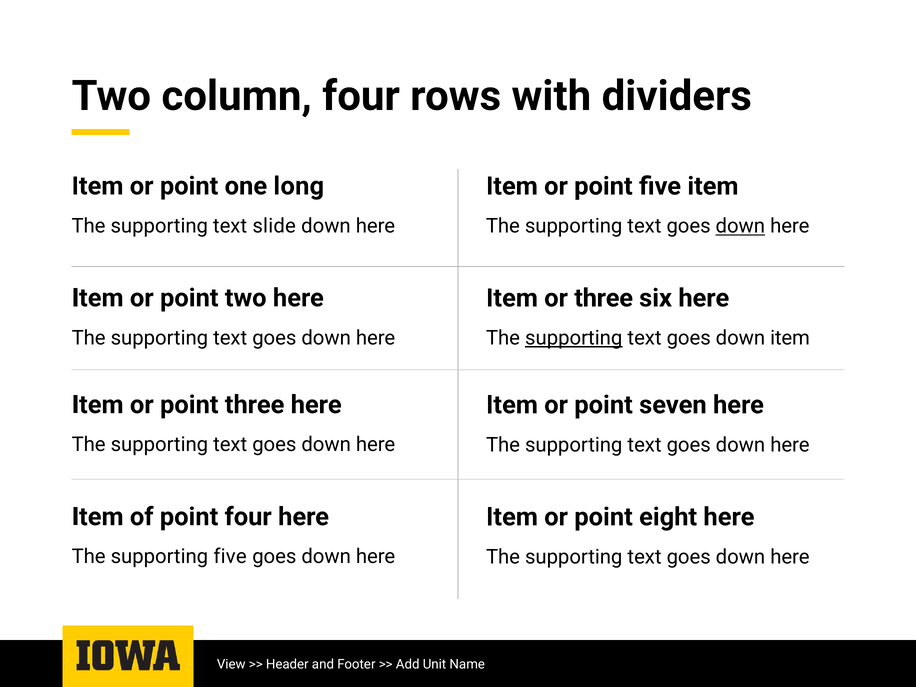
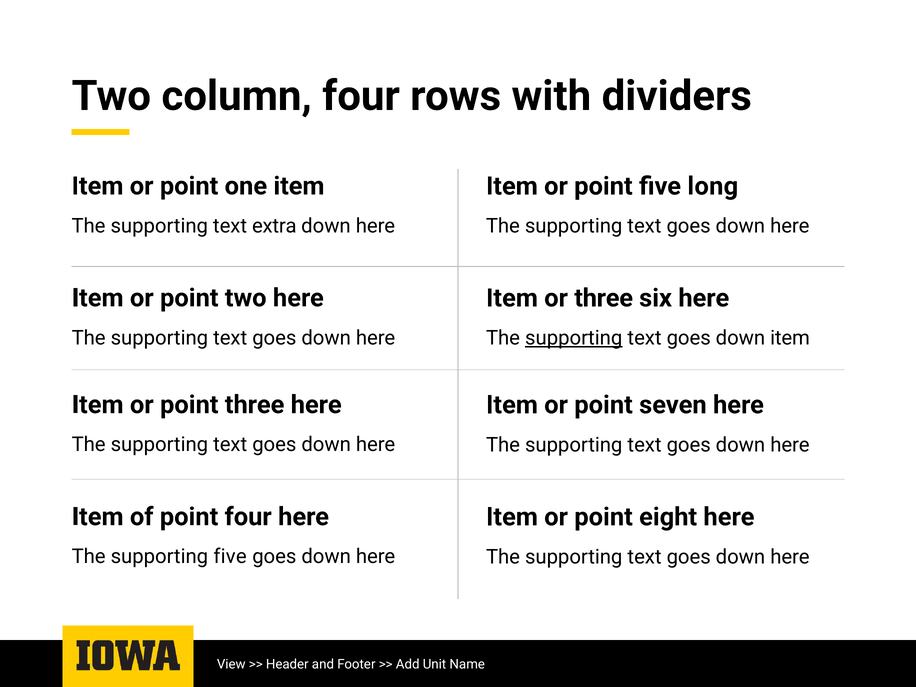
one long: long -> item
five item: item -> long
slide: slide -> extra
down at (740, 226) underline: present -> none
